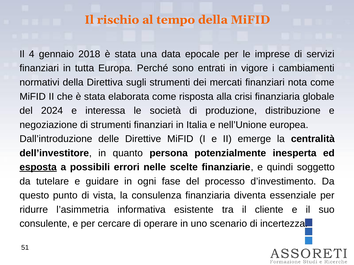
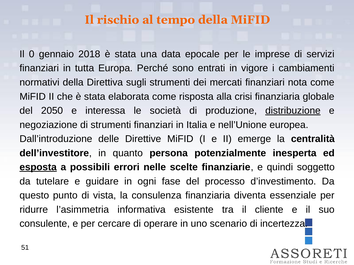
4: 4 -> 0
2024: 2024 -> 2050
distribuzione underline: none -> present
